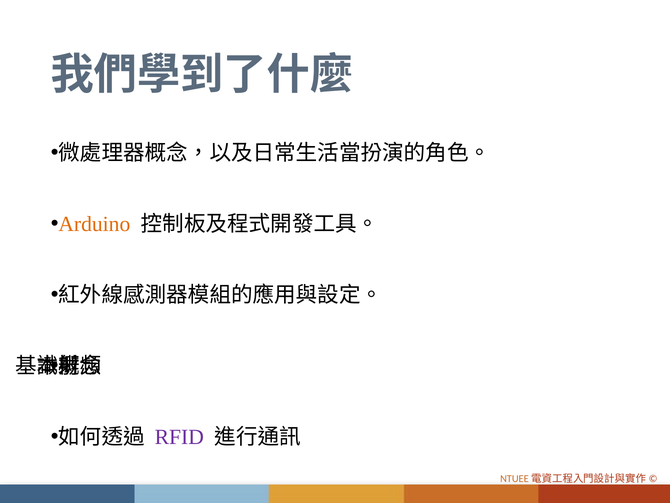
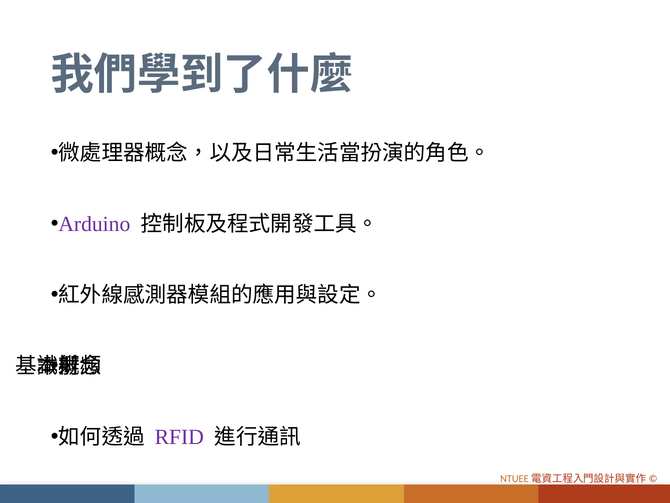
Arduino colour: orange -> purple
